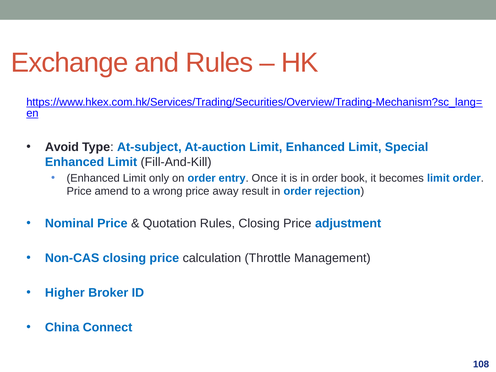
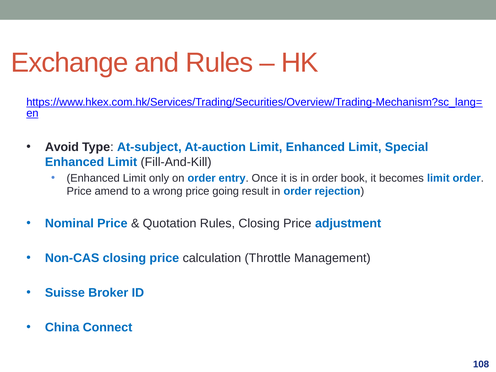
away: away -> going
Higher: Higher -> Suisse
